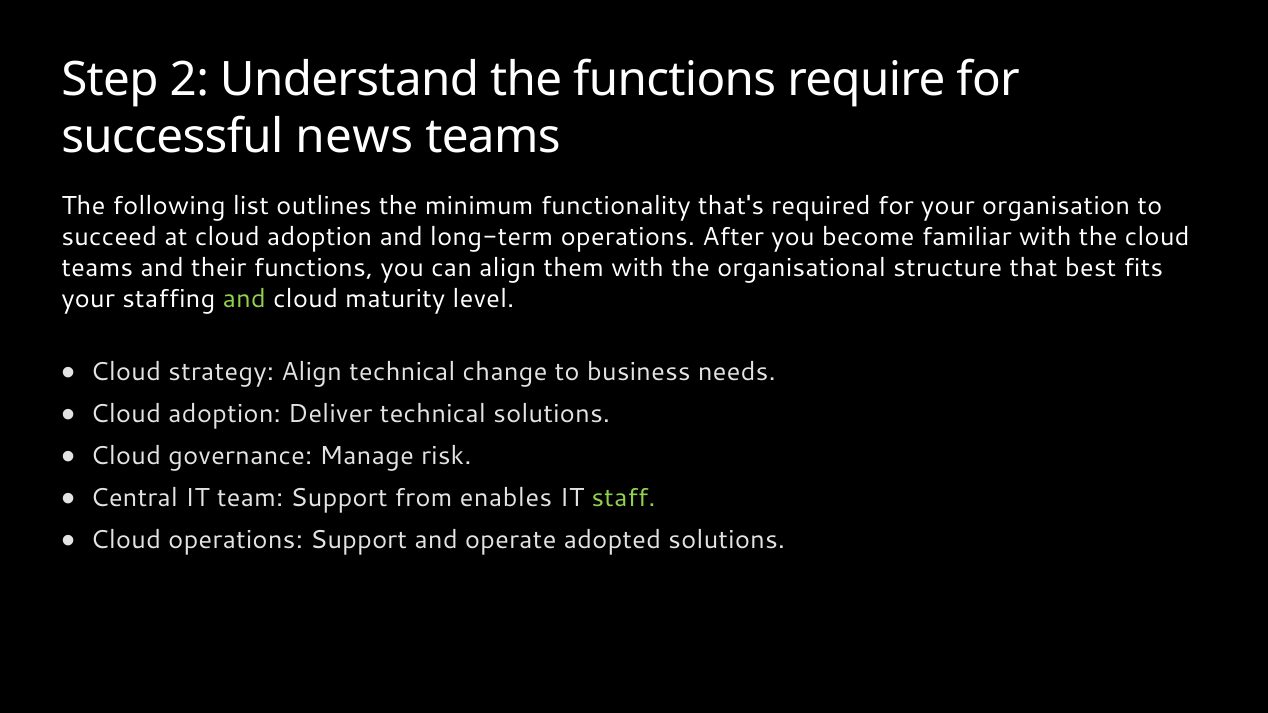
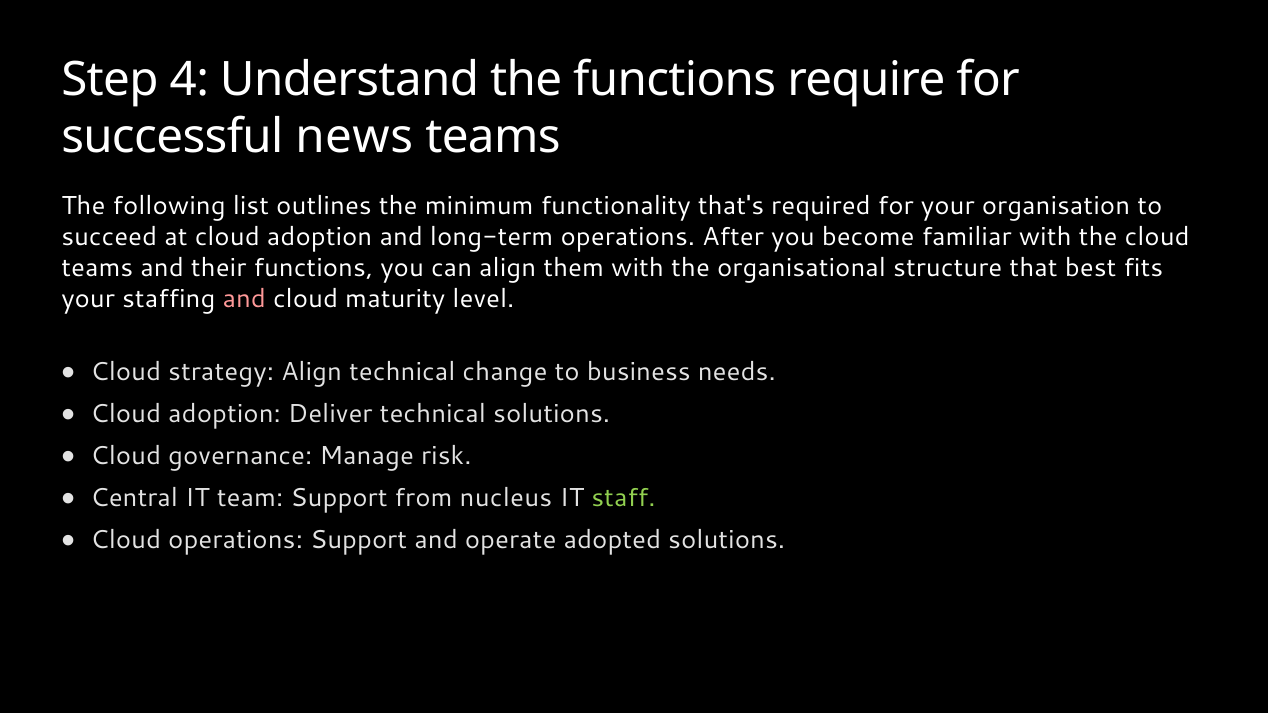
2: 2 -> 4
and at (244, 299) colour: light green -> pink
enables: enables -> nucleus
